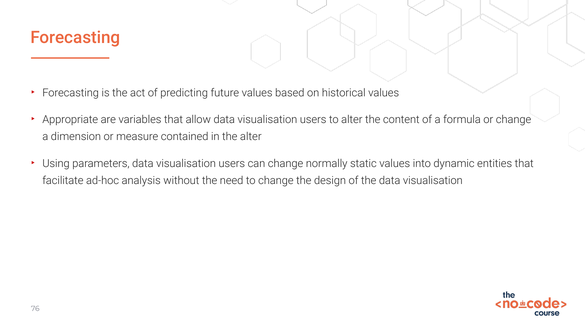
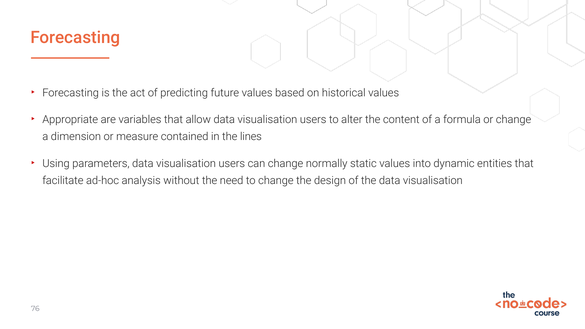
the alter: alter -> lines
